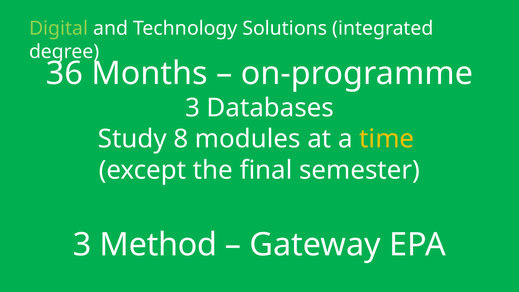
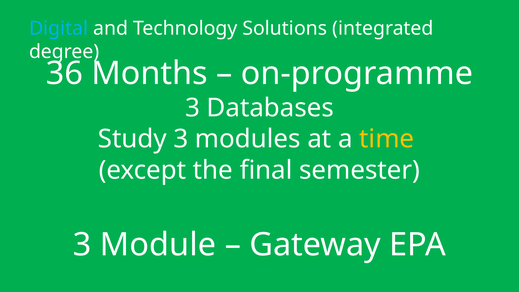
Digital colour: light green -> light blue
Study 8: 8 -> 3
Method: Method -> Module
